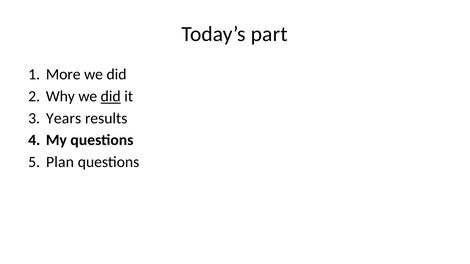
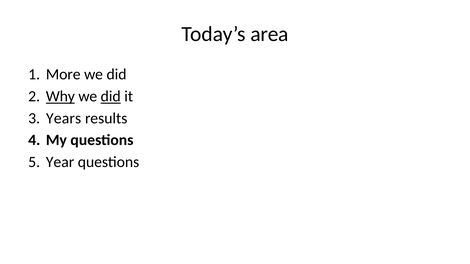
part: part -> area
Why underline: none -> present
Plan: Plan -> Year
